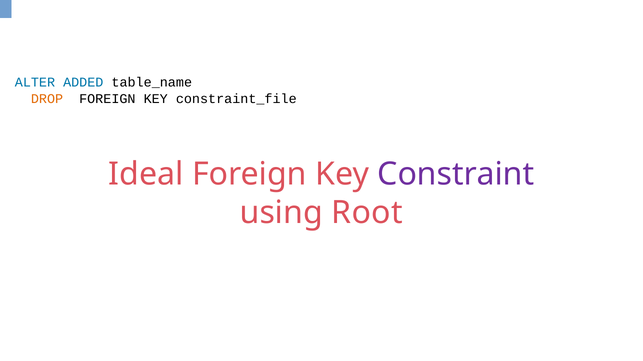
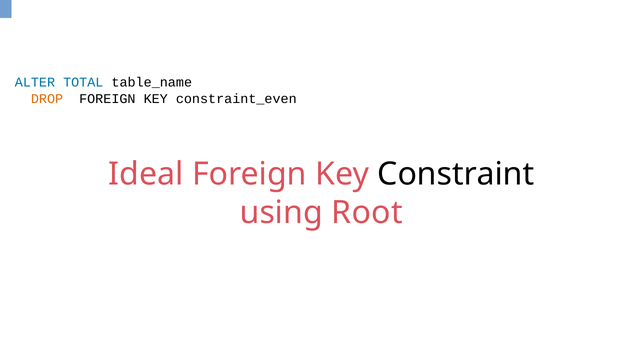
ADDED: ADDED -> TOTAL
constraint_file: constraint_file -> constraint_even
Constraint colour: purple -> black
